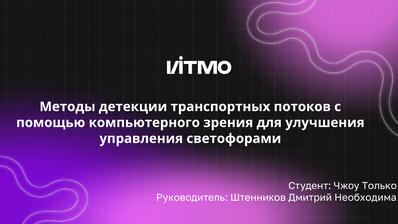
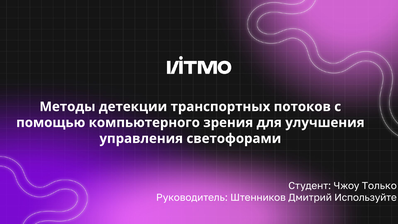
Необходима: Необходима -> Используйте
